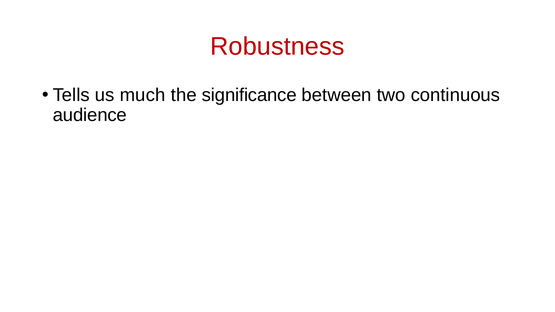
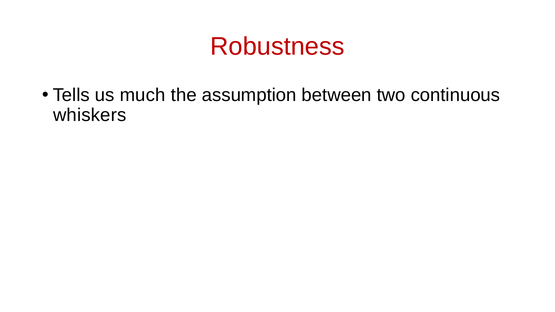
significance: significance -> assumption
audience: audience -> whiskers
